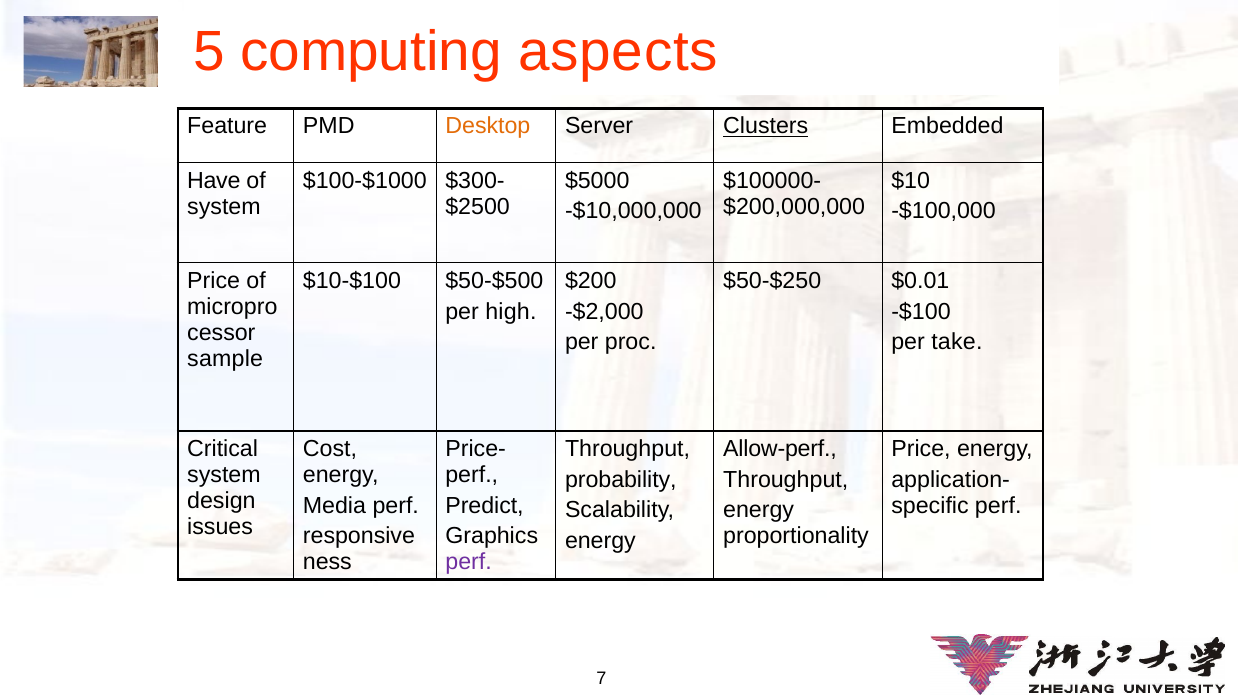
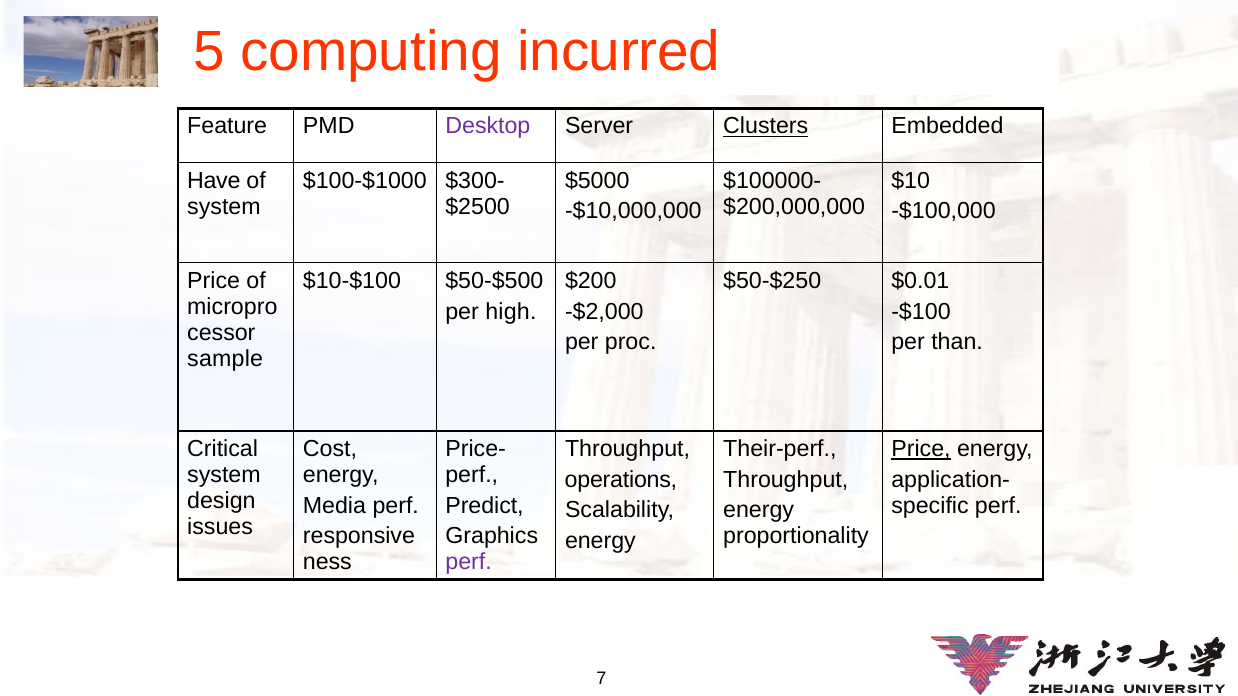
aspects: aspects -> incurred
Desktop colour: orange -> purple
take: take -> than
Allow-perf: Allow-perf -> Their-perf
Price at (921, 449) underline: none -> present
probability: probability -> operations
